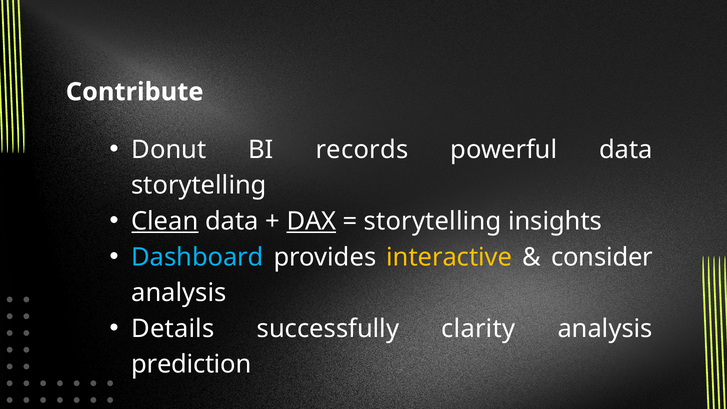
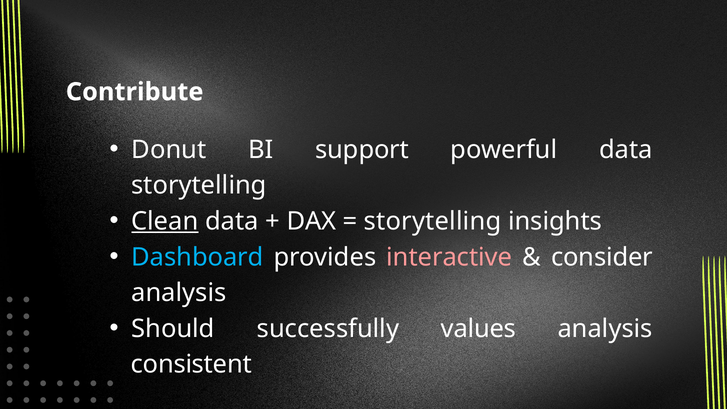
records: records -> support
DAX underline: present -> none
interactive colour: yellow -> pink
Details: Details -> Should
clarity: clarity -> values
prediction: prediction -> consistent
